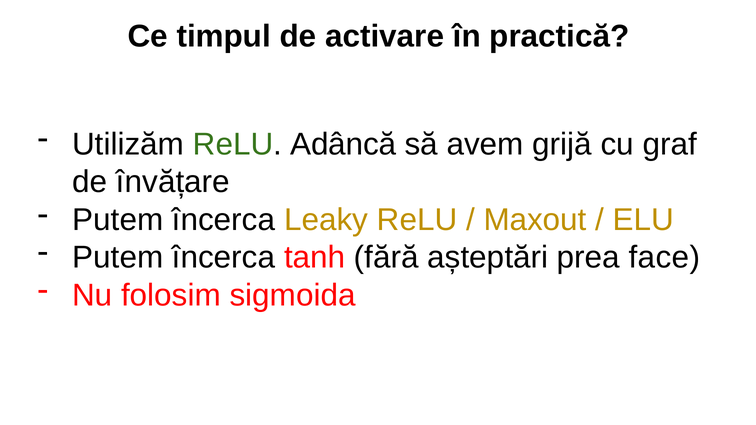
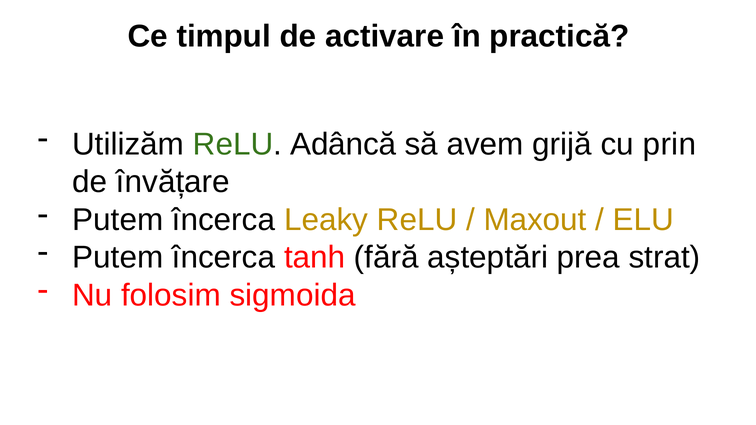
graf: graf -> prin
face: face -> strat
